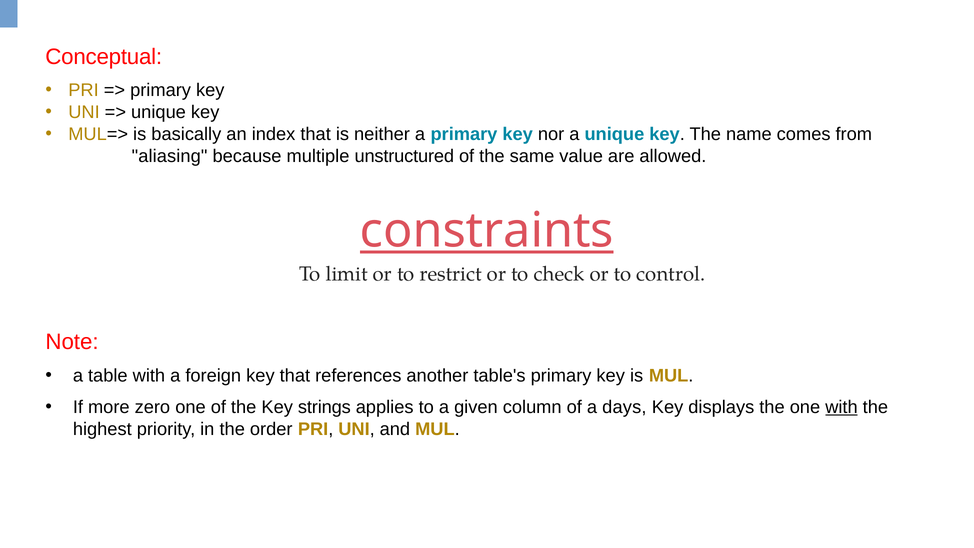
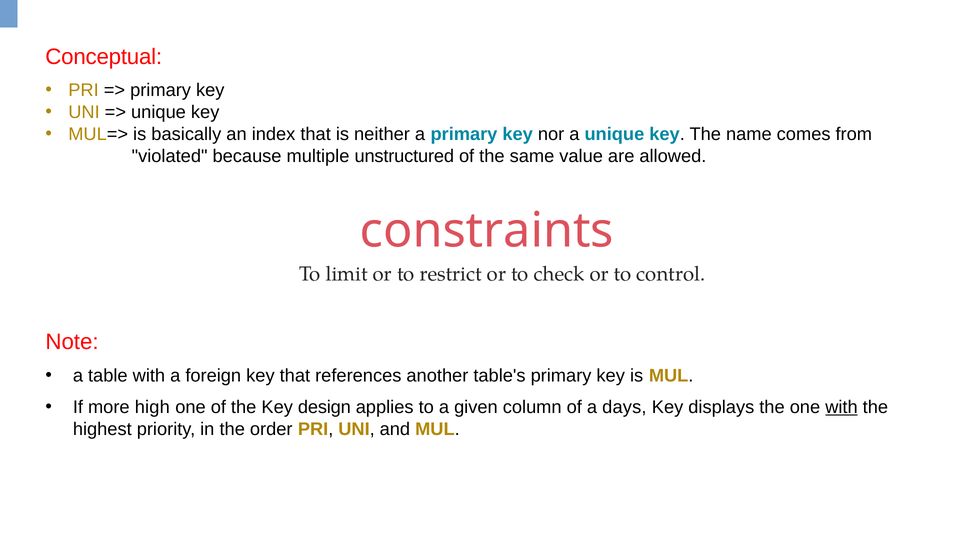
aliasing: aliasing -> violated
constraints underline: present -> none
zero: zero -> high
strings: strings -> design
